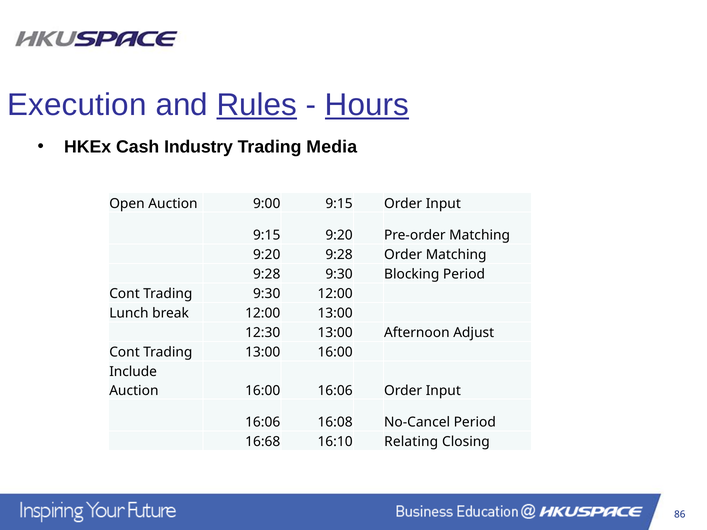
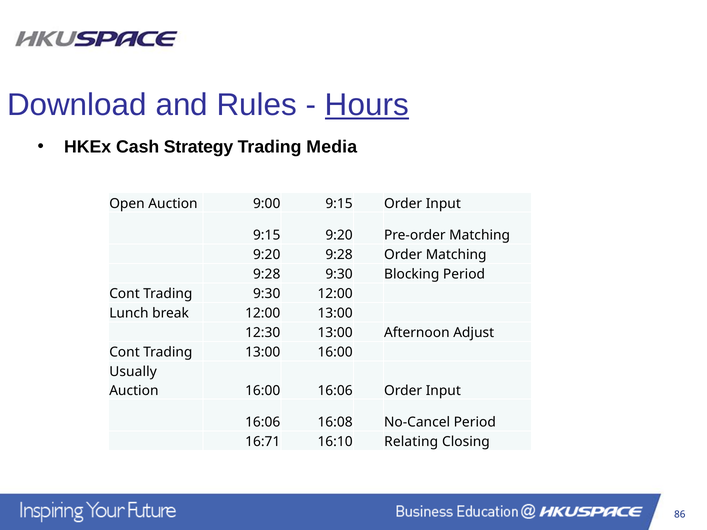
Execution: Execution -> Download
Rules underline: present -> none
Industry: Industry -> Strategy
Include: Include -> Usually
16:68: 16:68 -> 16:71
